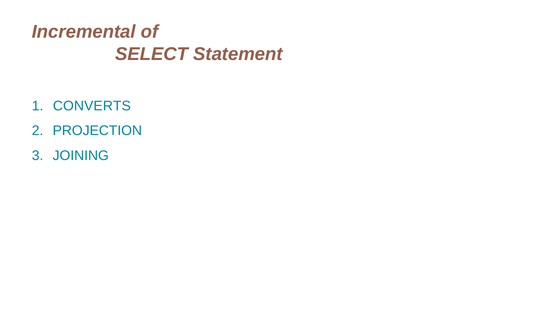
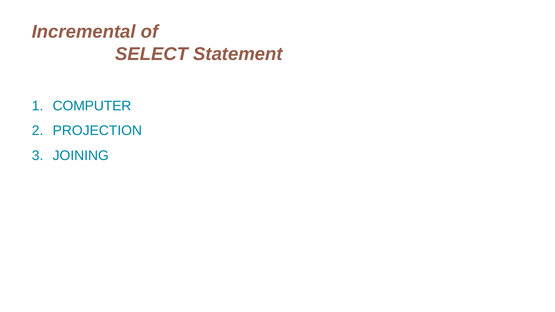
CONVERTS: CONVERTS -> COMPUTER
